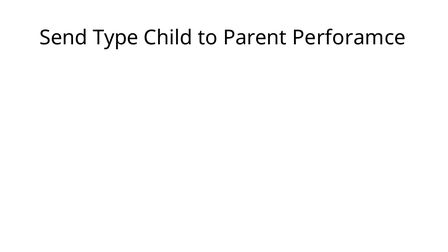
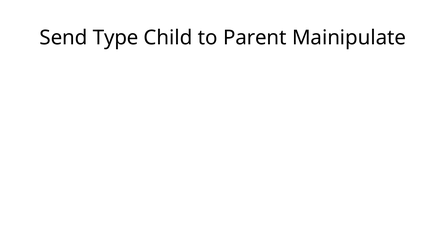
Perforamce: Perforamce -> Mainipulate
